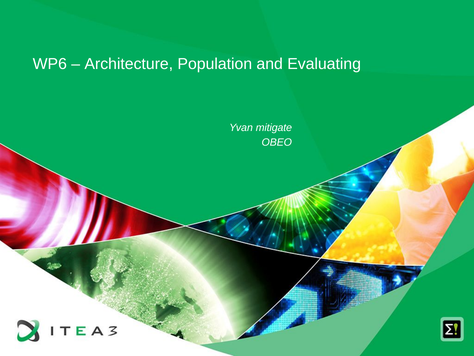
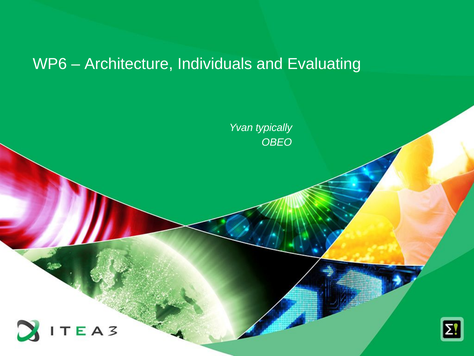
Population: Population -> Individuals
mitigate: mitigate -> typically
